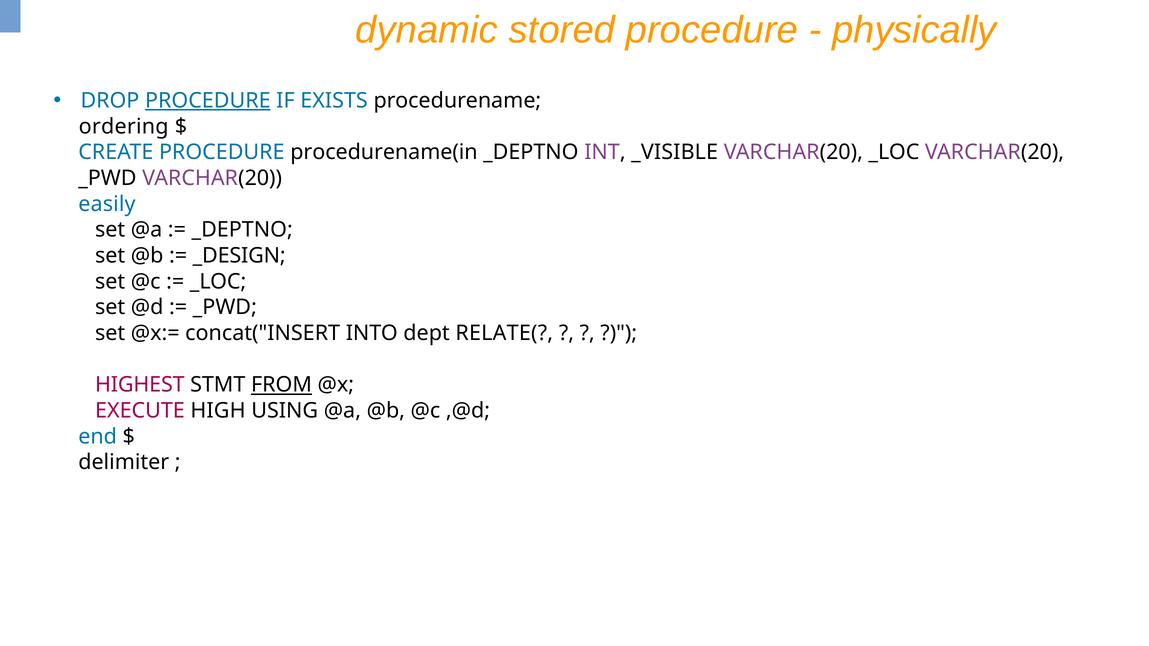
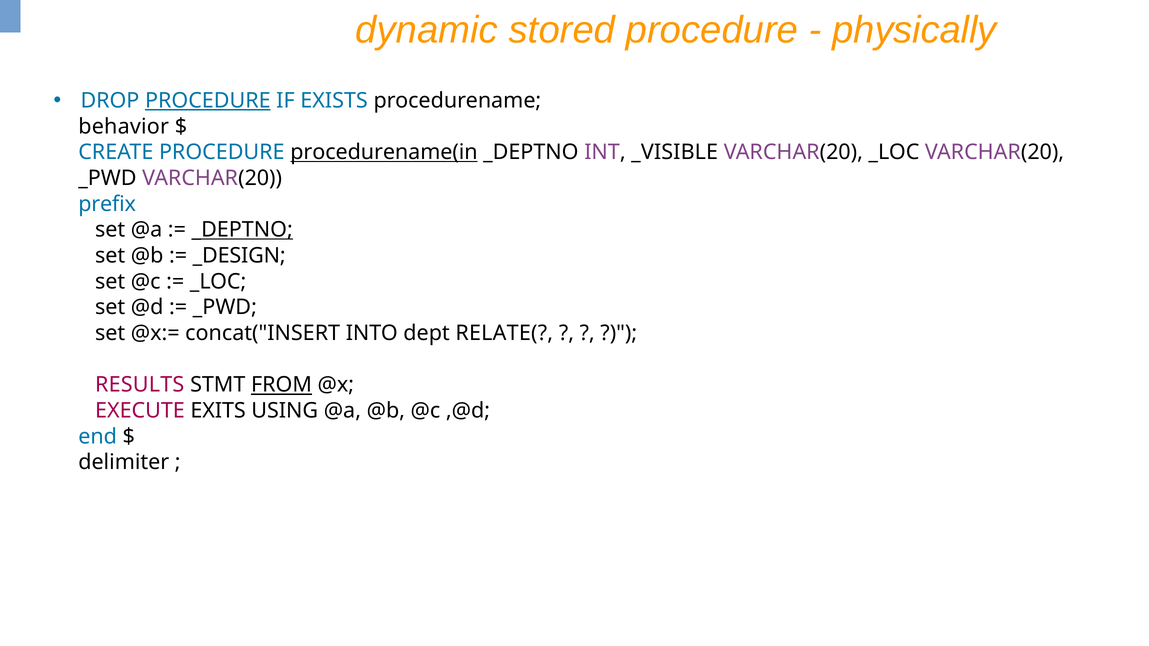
ordering: ordering -> behavior
procedurename(in underline: none -> present
easily: easily -> prefix
_DEPTNO at (242, 230) underline: none -> present
HIGHEST: HIGHEST -> RESULTS
HIGH: HIGH -> EXITS
